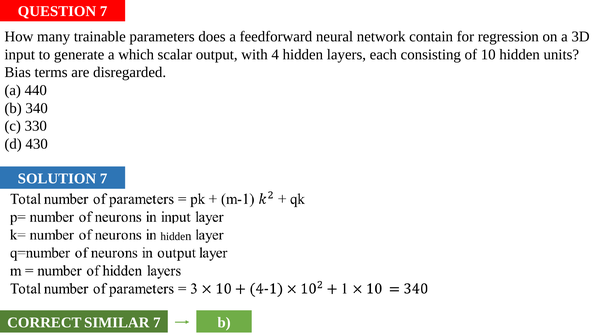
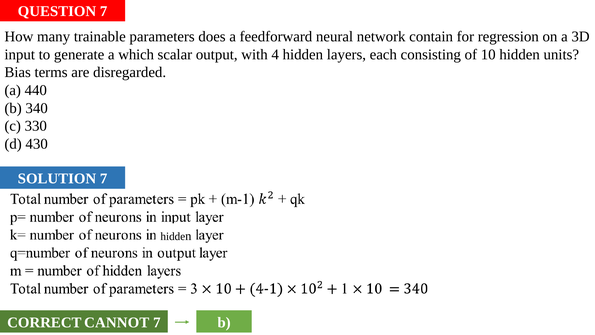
SIMILAR: SIMILAR -> CANNOT
